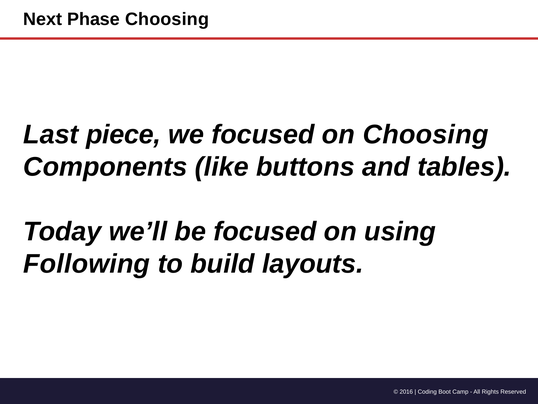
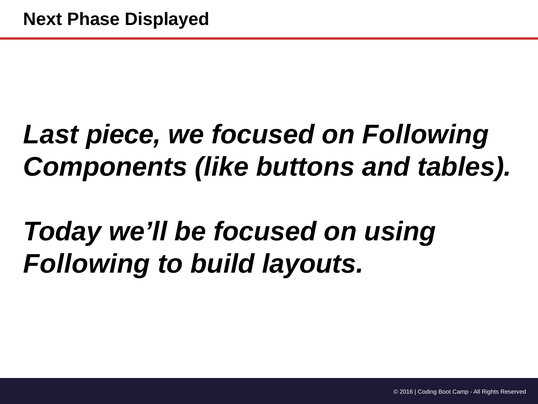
Phase Choosing: Choosing -> Displayed
on Choosing: Choosing -> Following
